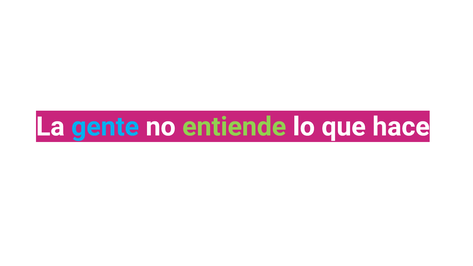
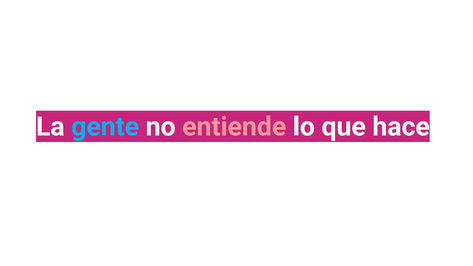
entiende colour: light green -> pink
